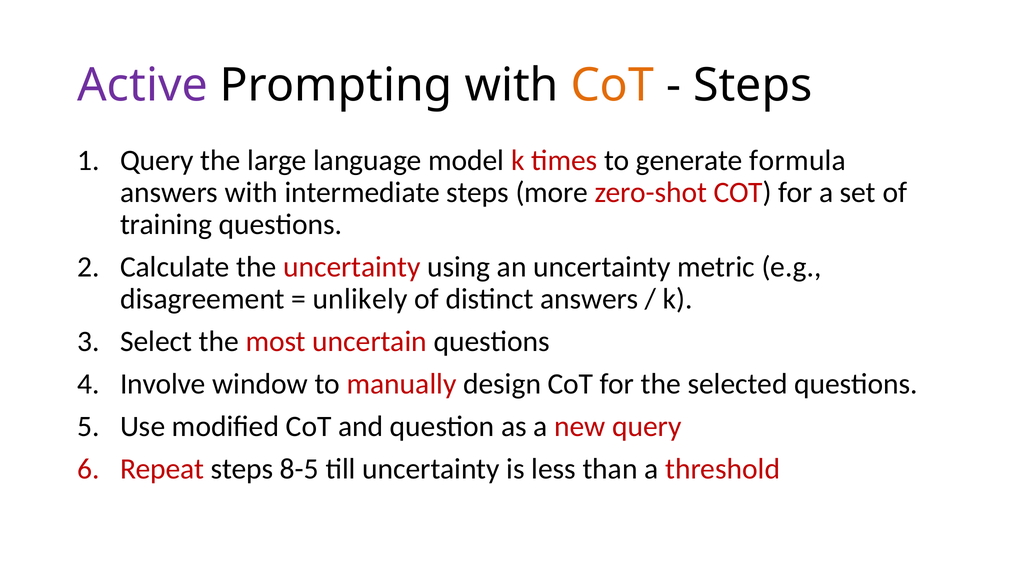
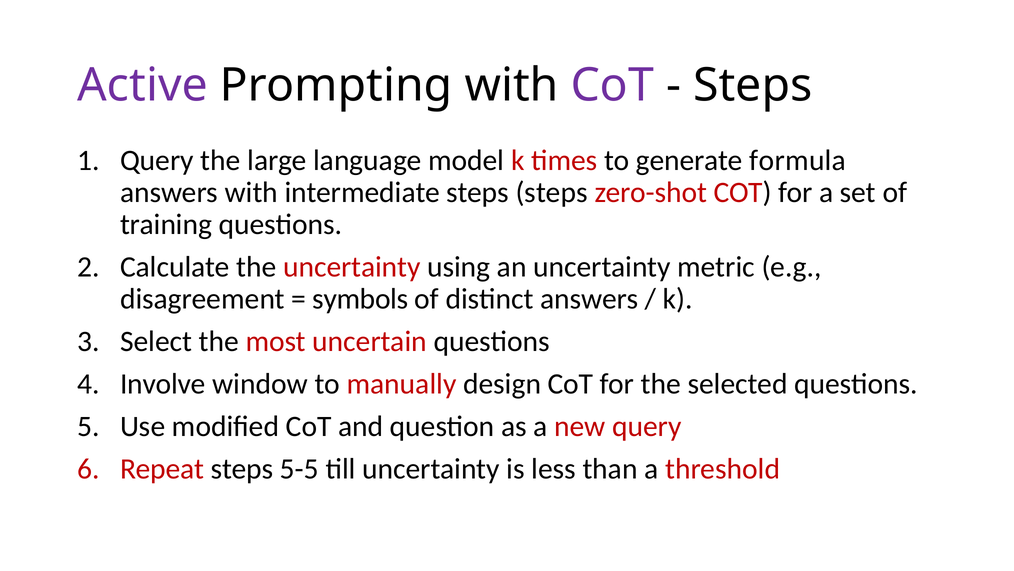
CoT at (612, 85) colour: orange -> purple
steps more: more -> steps
unlikely: unlikely -> symbols
8-5: 8-5 -> 5-5
